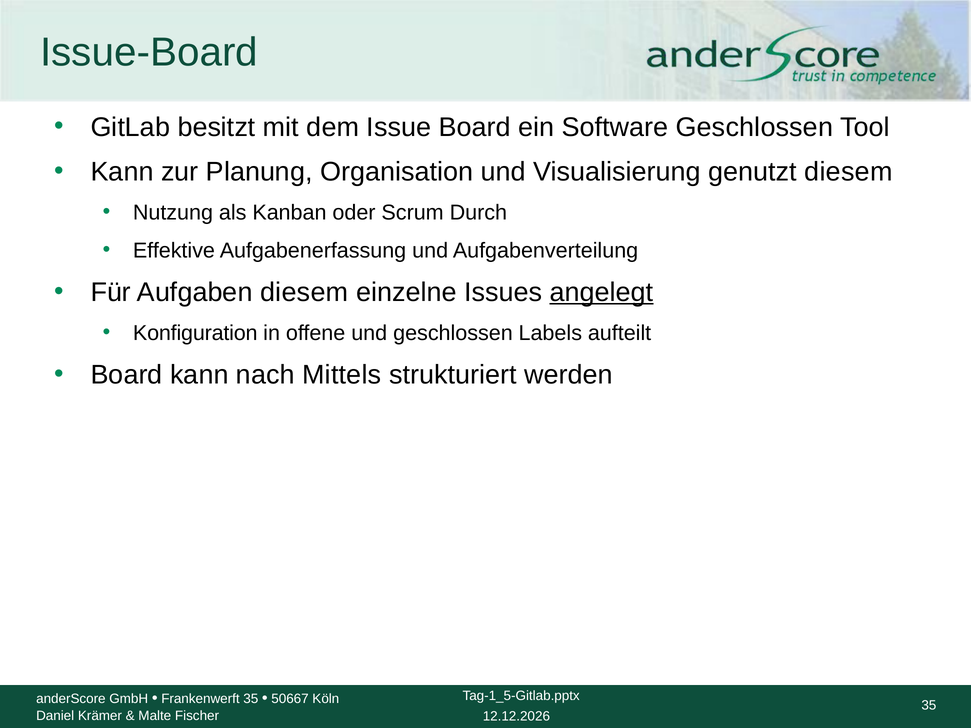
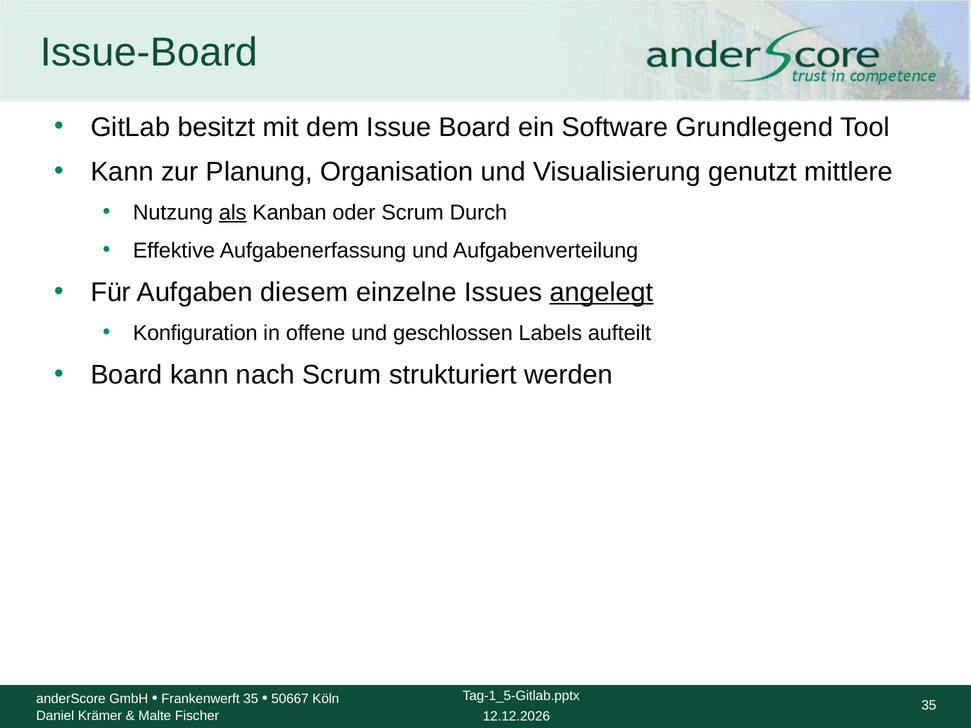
Software Geschlossen: Geschlossen -> Grundlegend
genutzt diesem: diesem -> mittlere
als underline: none -> present
nach Mittels: Mittels -> Scrum
